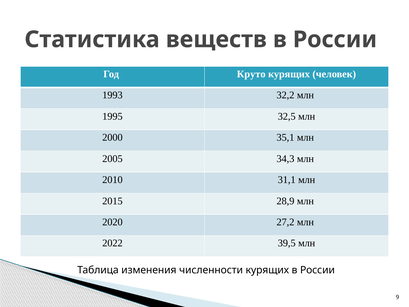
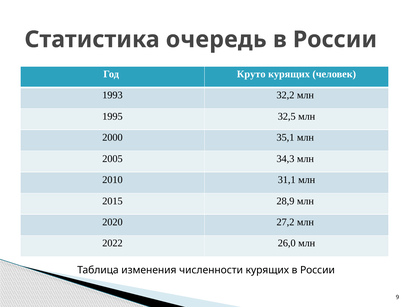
веществ: веществ -> очередь
39,5: 39,5 -> 26,0
